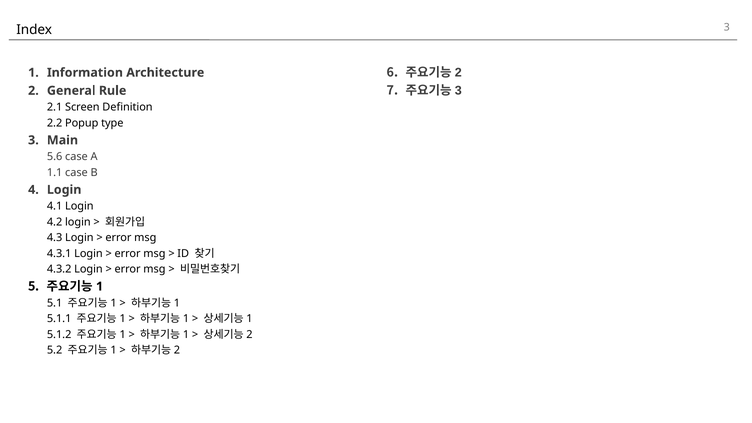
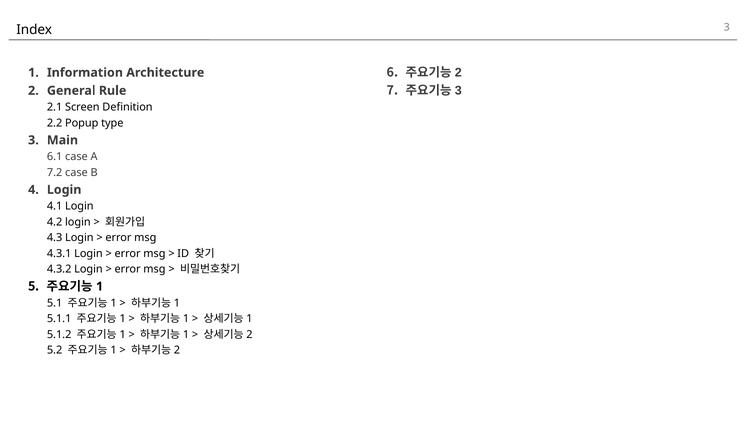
5.6: 5.6 -> 6.1
1.1: 1.1 -> 7.2
